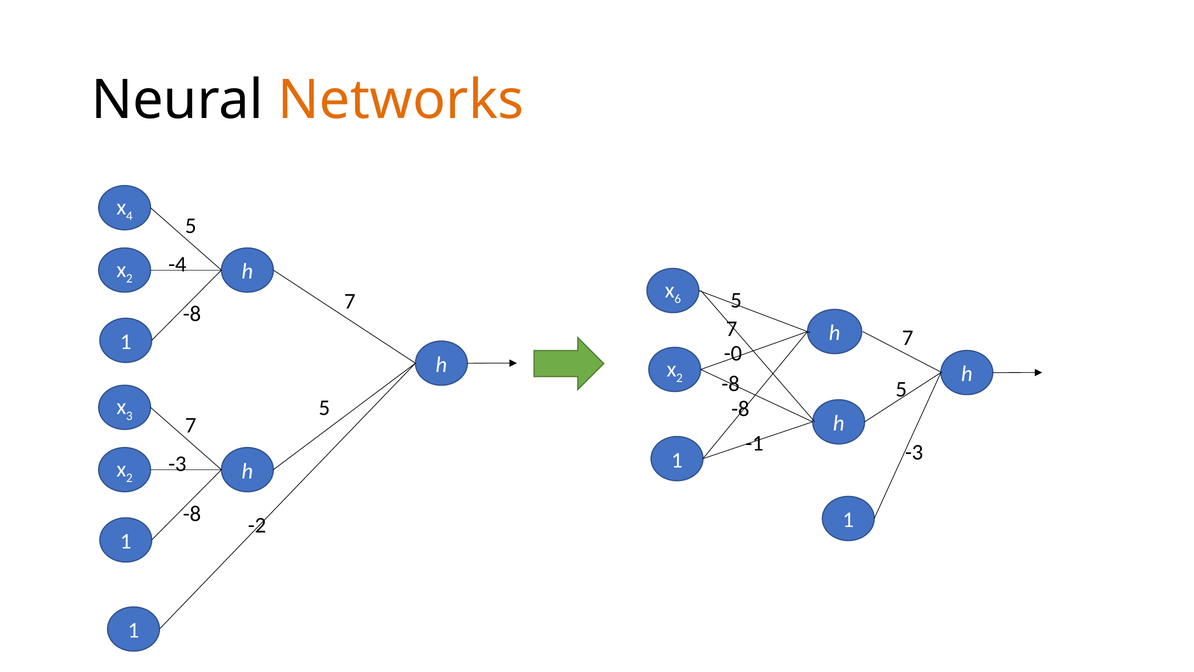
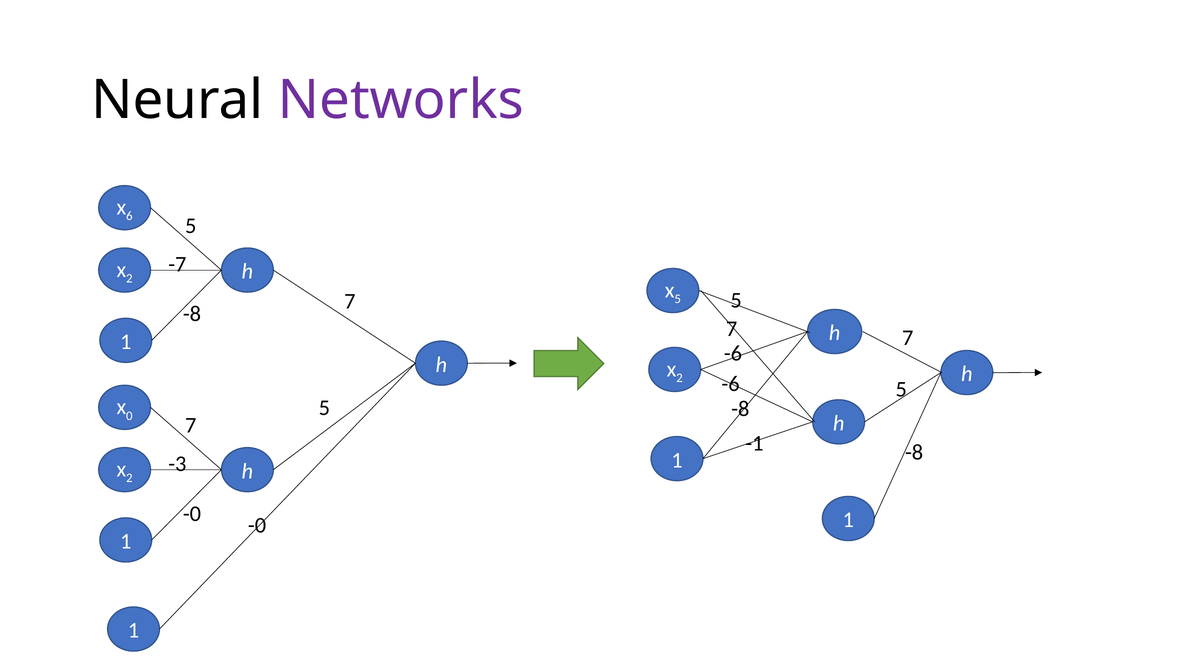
Networks colour: orange -> purple
4: 4 -> 6
-4: -4 -> -7
6 at (678, 299): 6 -> 5
-0 at (733, 353): -0 -> -6
-8 at (731, 384): -8 -> -6
3: 3 -> 0
-3 at (914, 452): -3 -> -8
-8 at (192, 513): -8 -> -0
-2 at (257, 525): -2 -> -0
